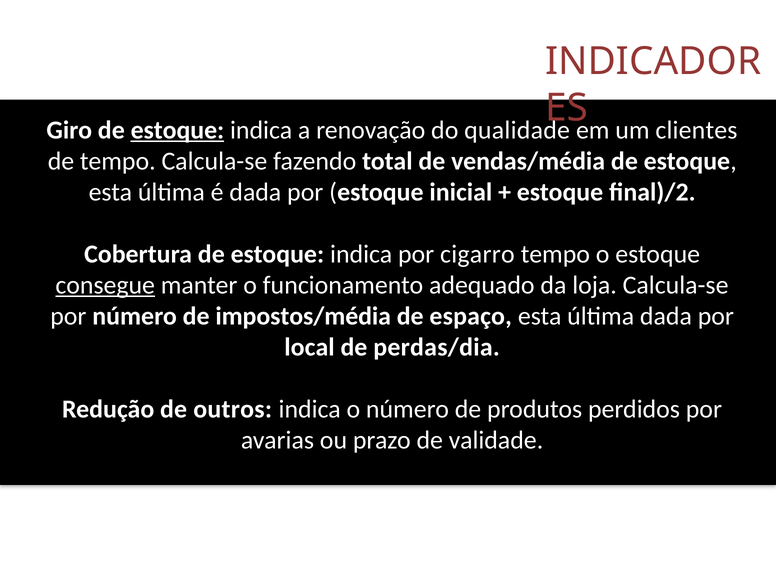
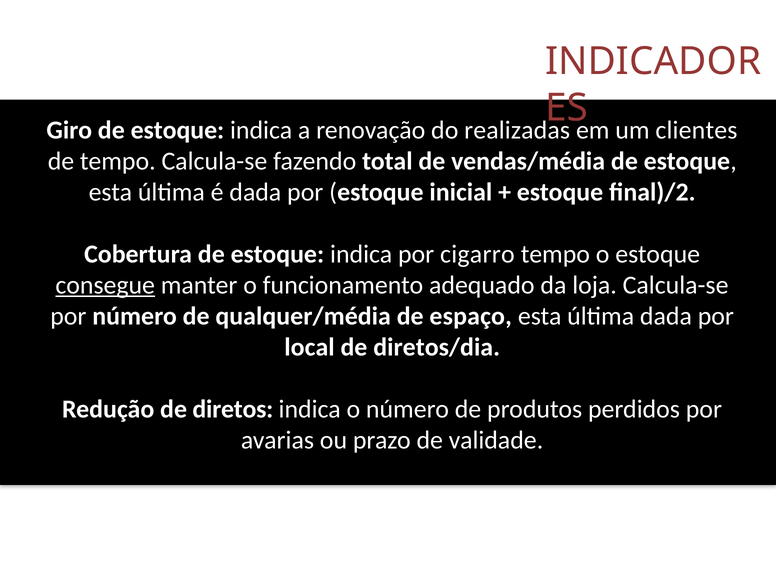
estoque at (177, 130) underline: present -> none
qualidade: qualidade -> realizadas
impostos/média: impostos/média -> qualquer/média
perdas/dia: perdas/dia -> diretos/dia
outros: outros -> diretos
